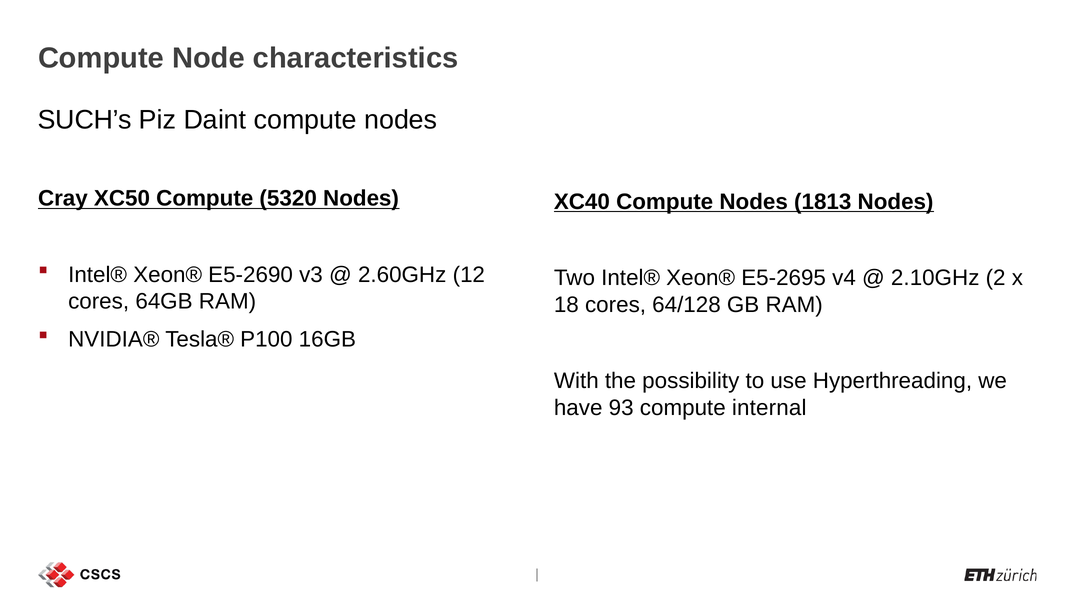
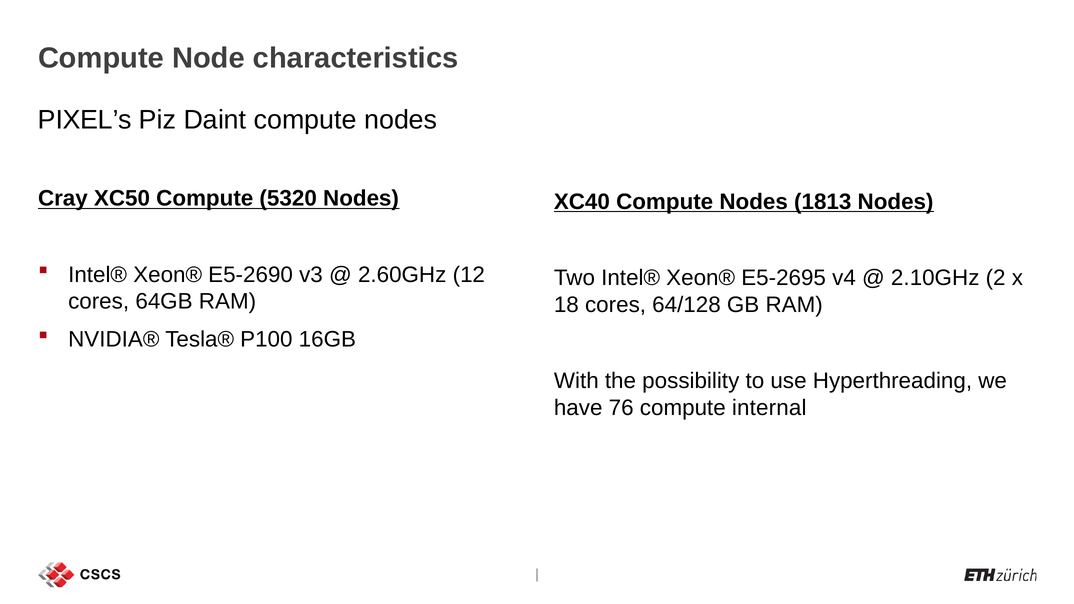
SUCH’s: SUCH’s -> PIXEL’s
93: 93 -> 76
